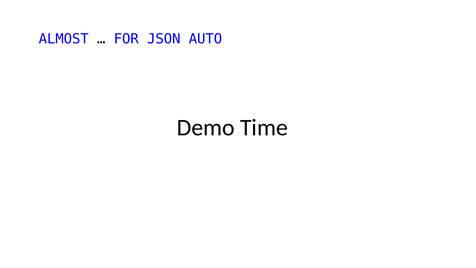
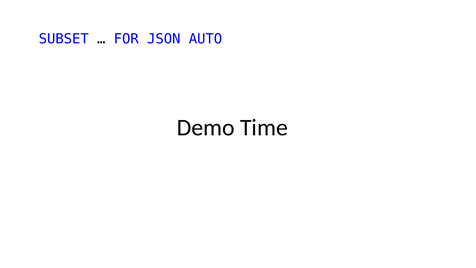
ALMOST: ALMOST -> SUBSET
